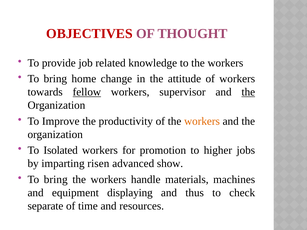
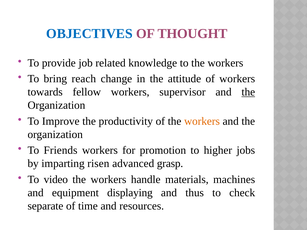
OBJECTIVES colour: red -> blue
home: home -> reach
fellow underline: present -> none
Isolated: Isolated -> Friends
show: show -> grasp
bring at (56, 180): bring -> video
